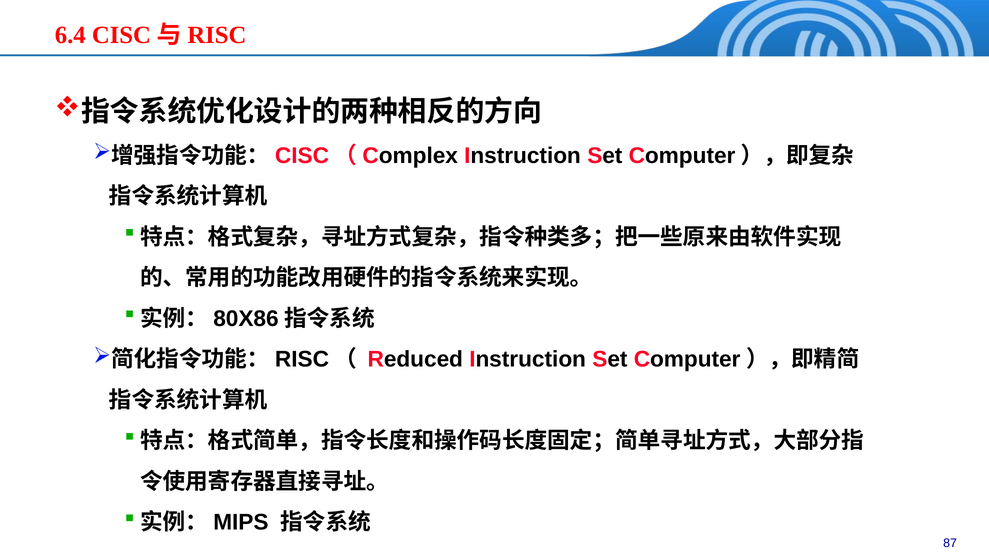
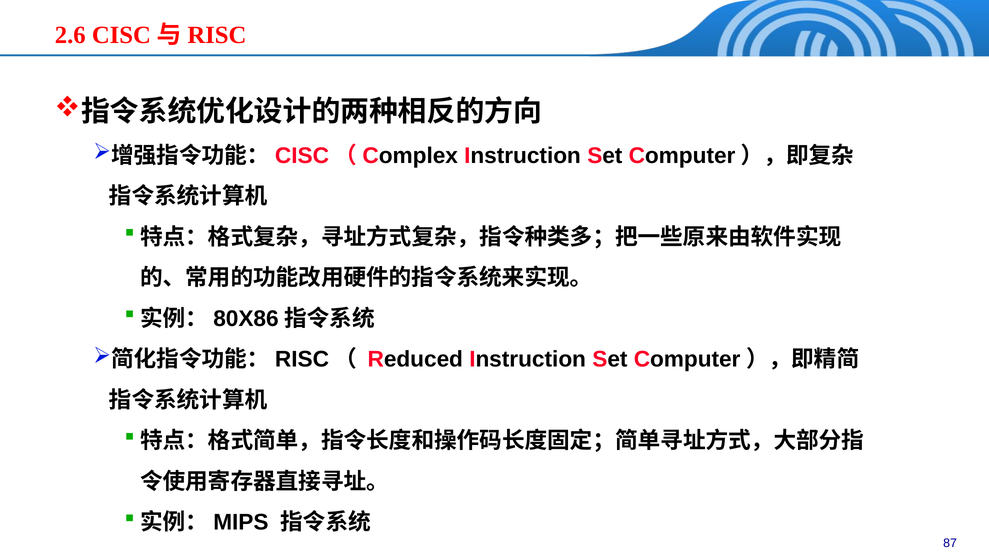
6.4: 6.4 -> 2.6
